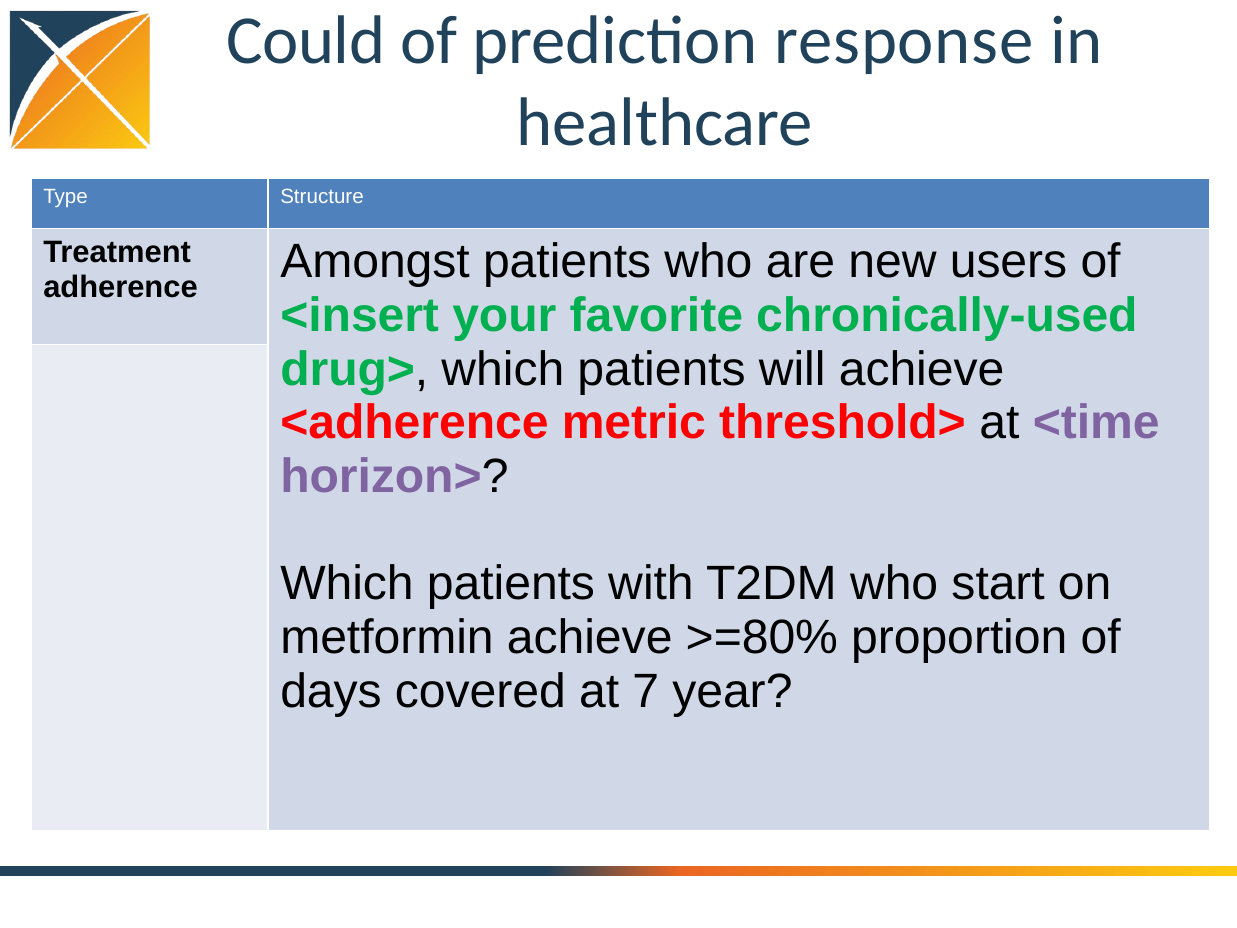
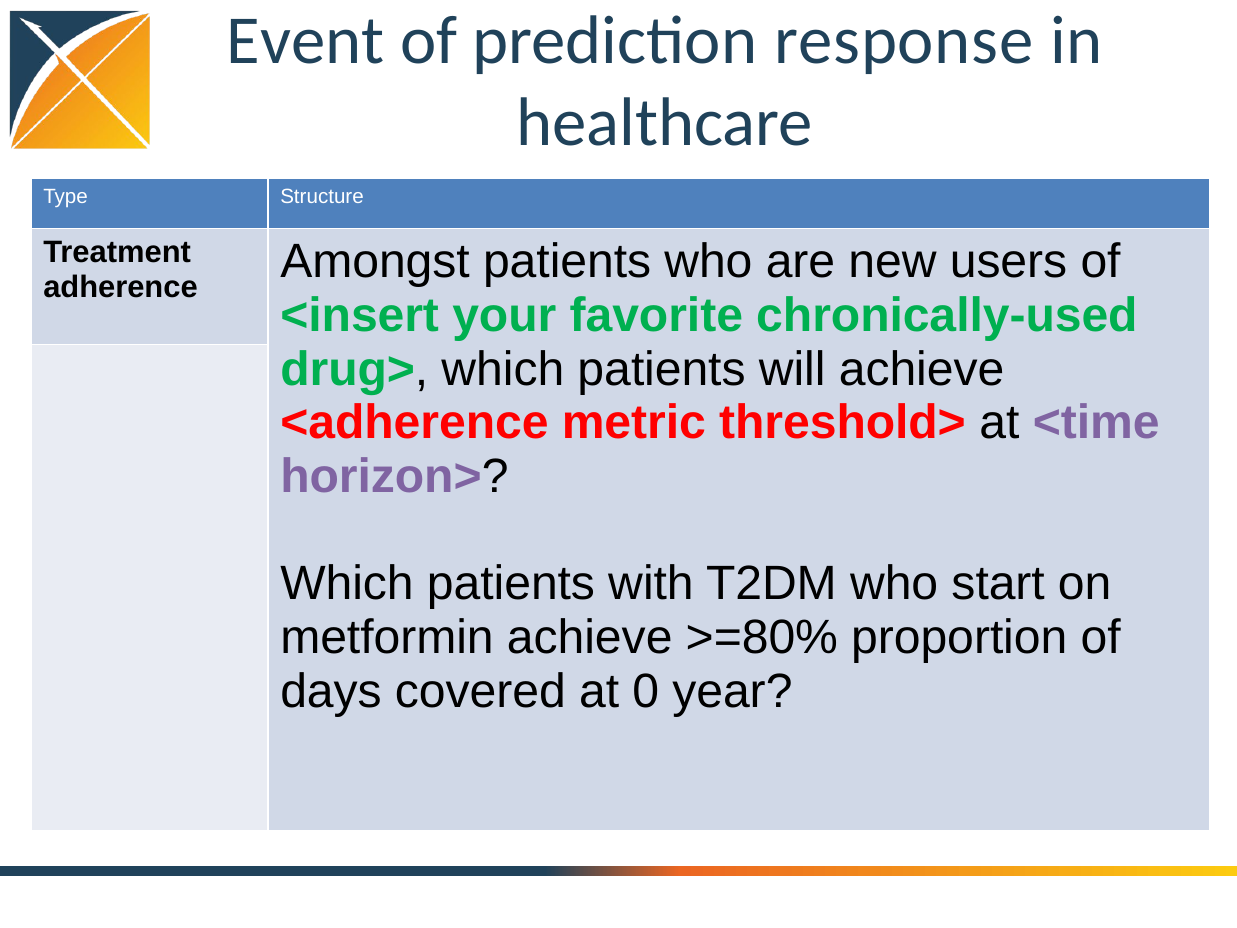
Could at (306, 41): Could -> Event
7 at (646, 691): 7 -> 0
